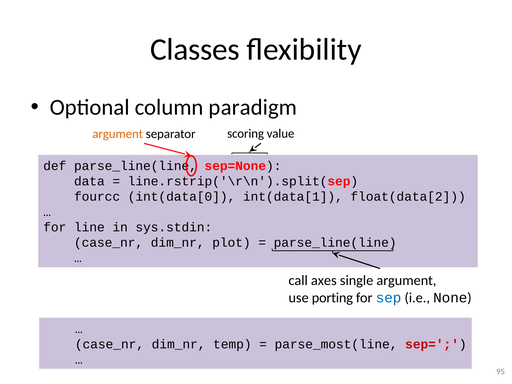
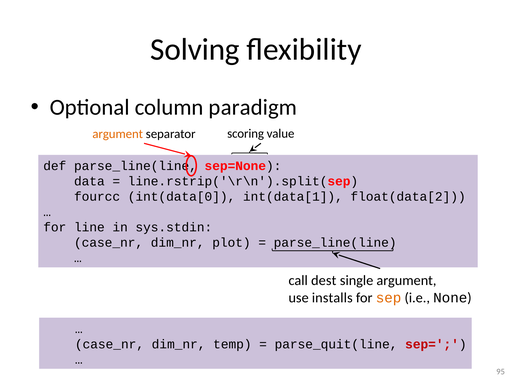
Classes: Classes -> Solving
axes: axes -> dest
porting: porting -> installs
sep colour: blue -> orange
parse_most(line: parse_most(line -> parse_quit(line
